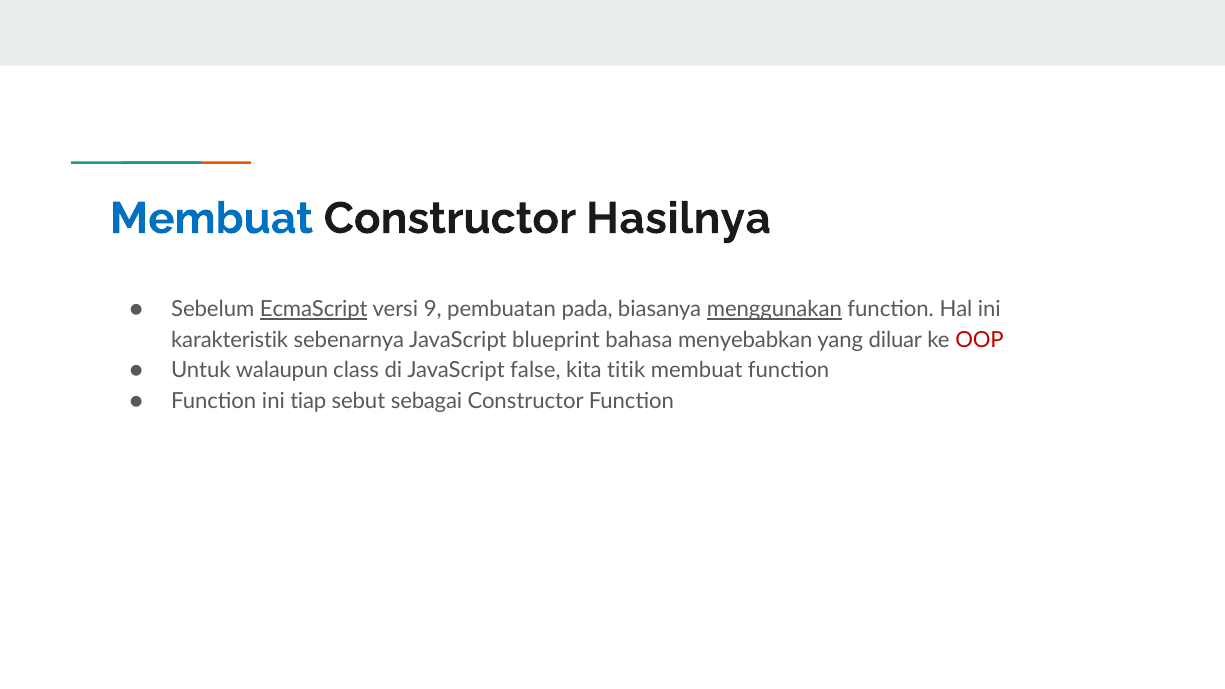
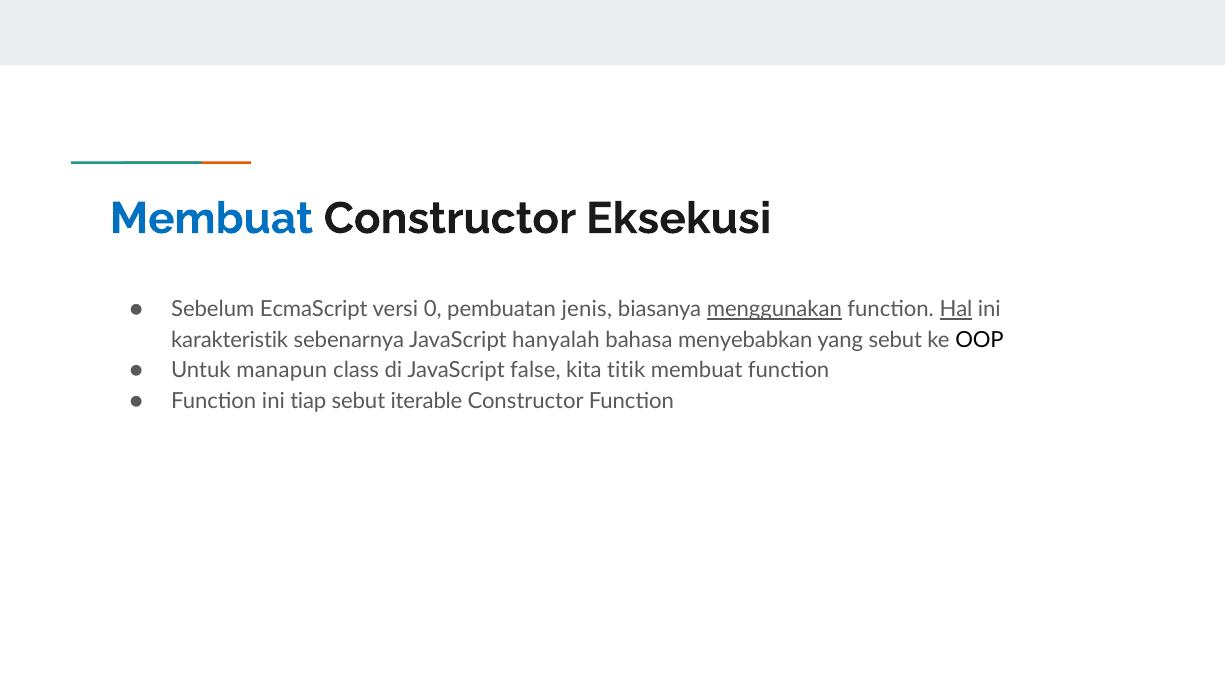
Hasilnya: Hasilnya -> Eksekusi
EcmaScript underline: present -> none
9: 9 -> 0
pada: pada -> jenis
Hal underline: none -> present
blueprint: blueprint -> hanyalah
yang diluar: diluar -> sebut
OOP colour: red -> black
walaupun: walaupun -> manapun
sebagai: sebagai -> iterable
